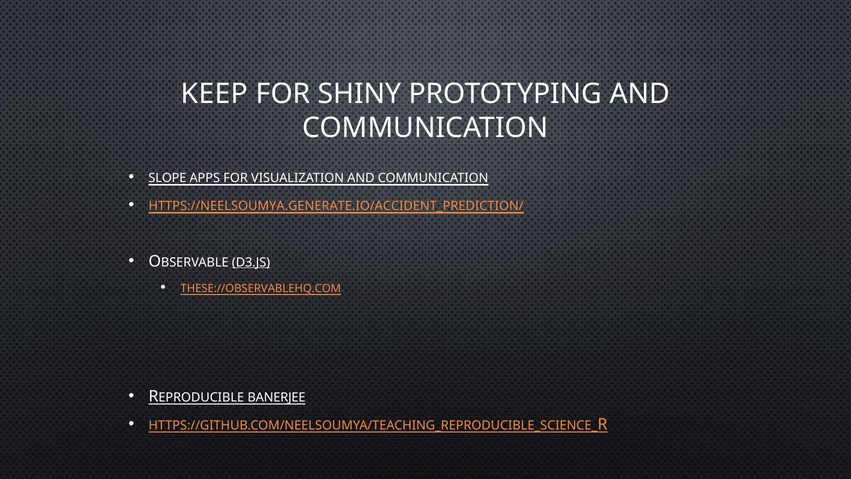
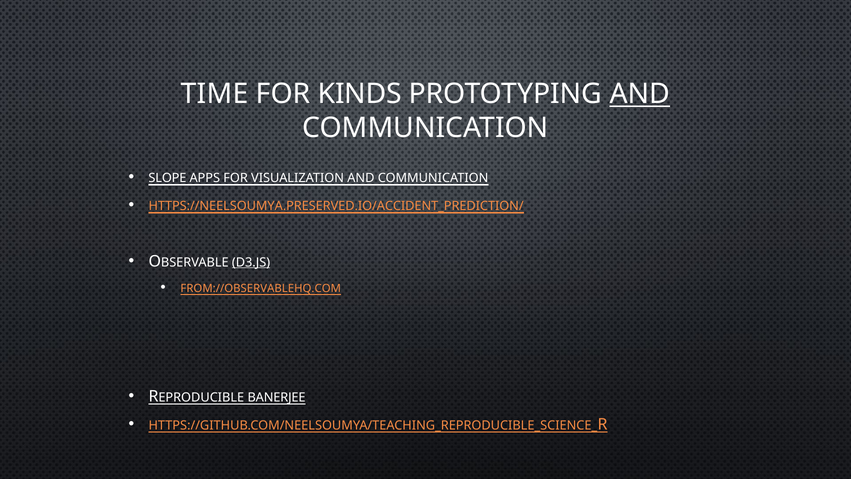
KEEP: KEEP -> TIME
SHINY: SHINY -> KINDS
AND at (640, 94) underline: none -> present
HTTPS://NEELSOUMYA.GENERATE.IO/ACCIDENT_PREDICTION/: HTTPS://NEELSOUMYA.GENERATE.IO/ACCIDENT_PREDICTION/ -> HTTPS://NEELSOUMYA.PRESERVED.IO/ACCIDENT_PREDICTION/
THESE://OBSERVABLEHQ.COM: THESE://OBSERVABLEHQ.COM -> FROM://OBSERVABLEHQ.COM
